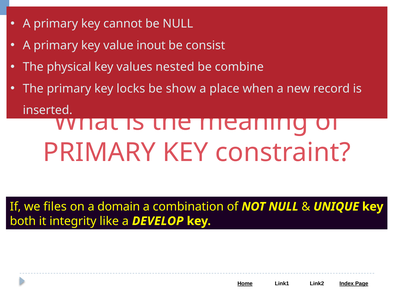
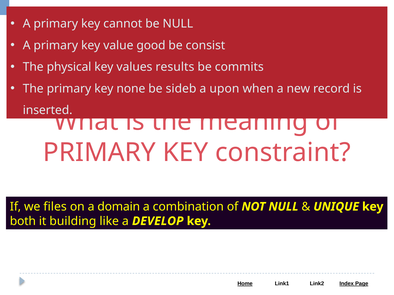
inout: inout -> good
nested: nested -> results
combine: combine -> commits
locks: locks -> none
show: show -> sideb
place: place -> upon
integrity: integrity -> building
